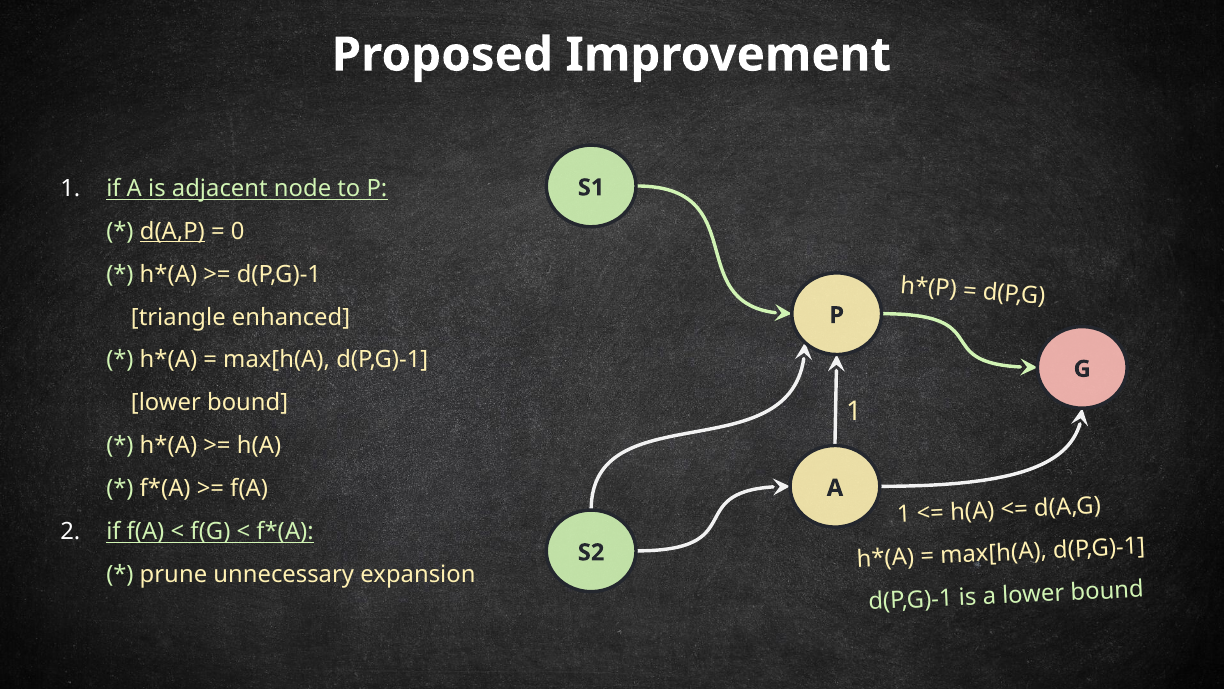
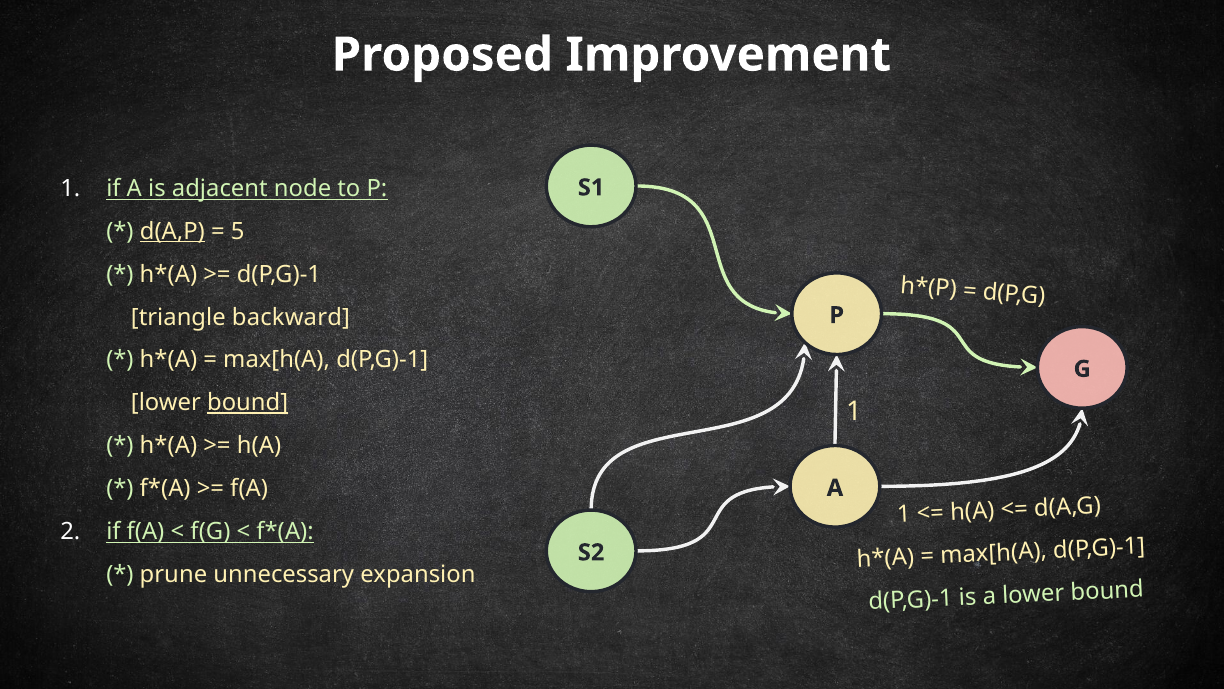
0: 0 -> 5
enhanced: enhanced -> backward
bound at (248, 403) underline: none -> present
